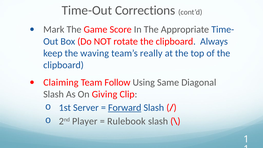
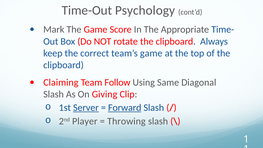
Corrections: Corrections -> Psychology
waving: waving -> correct
team’s really: really -> game
Server underline: none -> present
Rulebook: Rulebook -> Throwing
